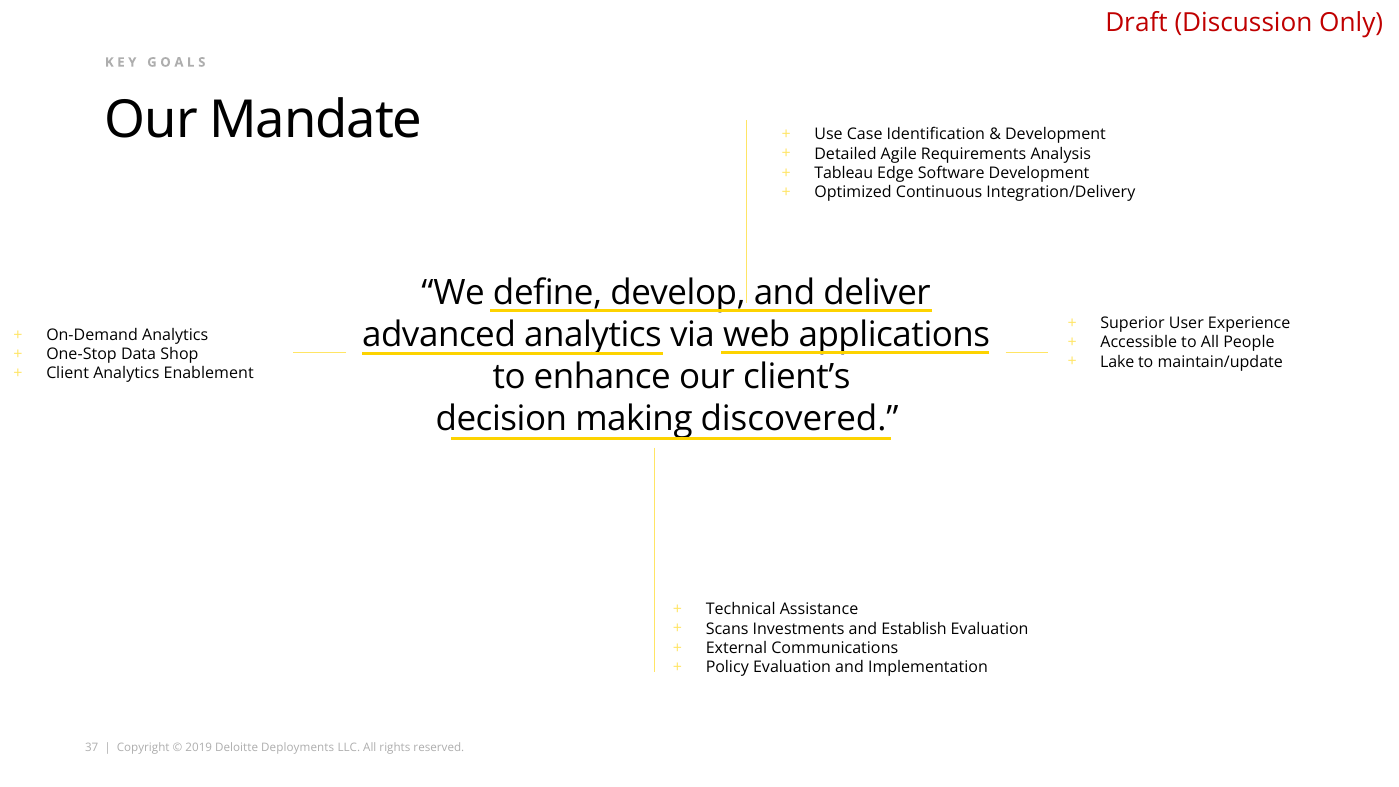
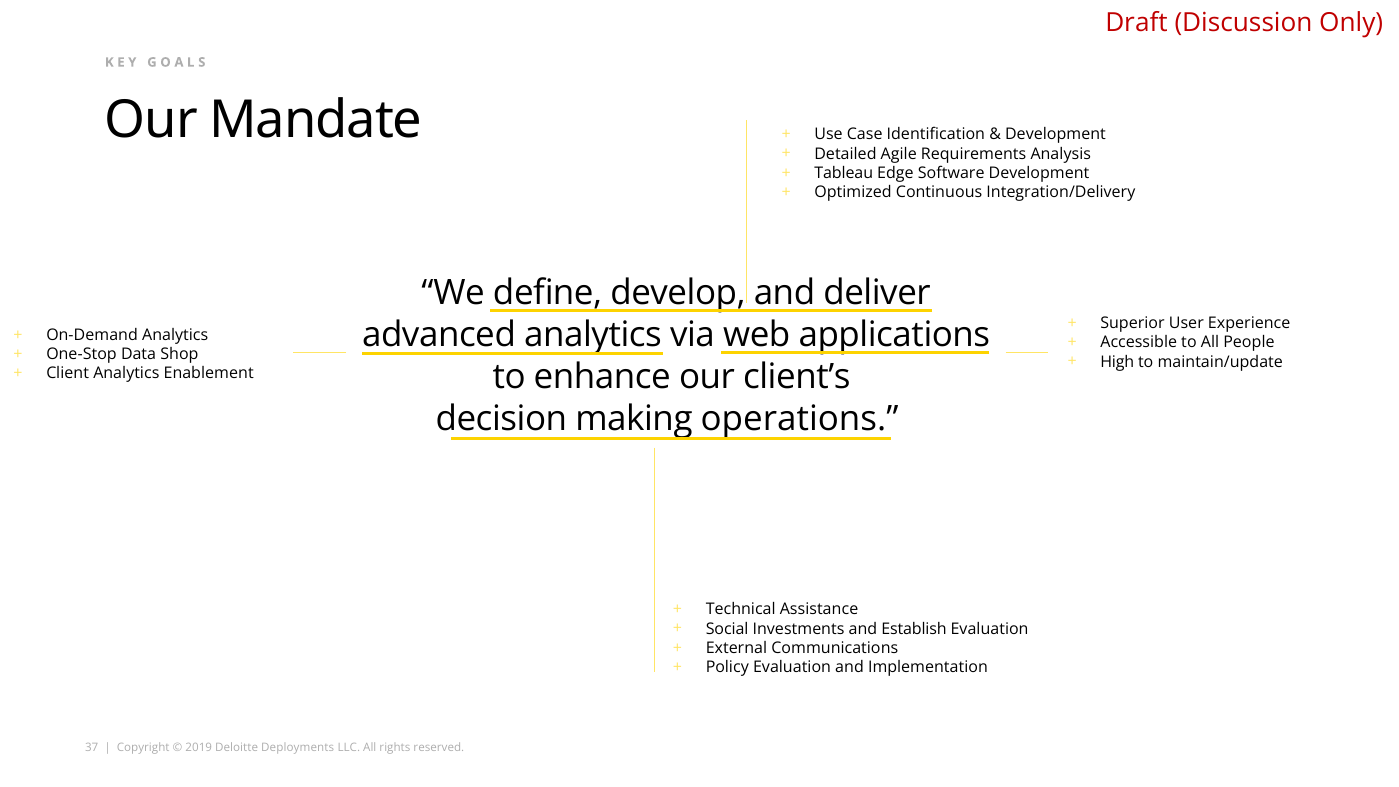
Lake: Lake -> High
discovered: discovered -> operations
Scans: Scans -> Social
